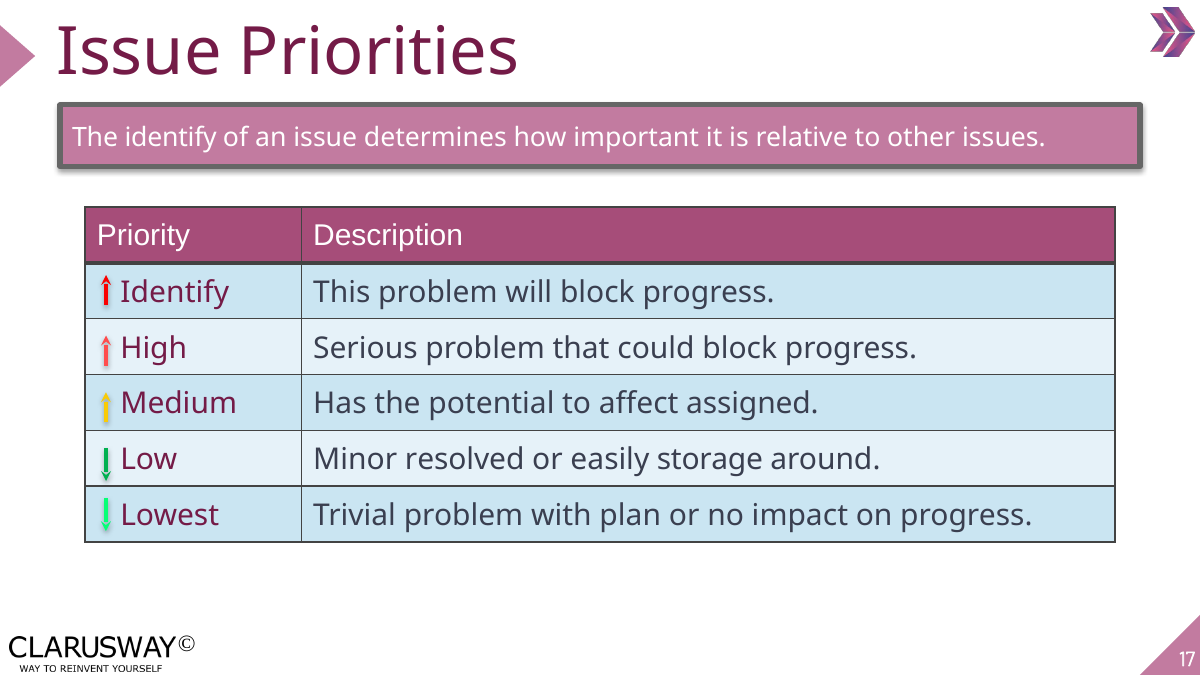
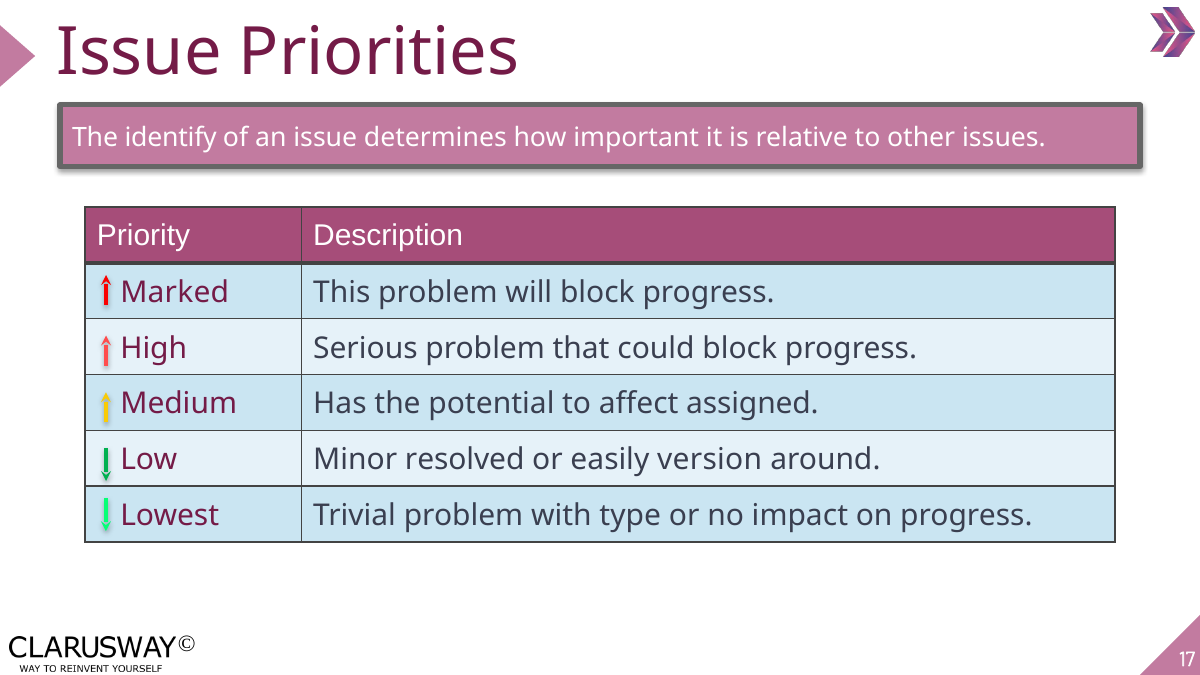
Identify at (175, 292): Identify -> Marked
storage: storage -> version
plan: plan -> type
